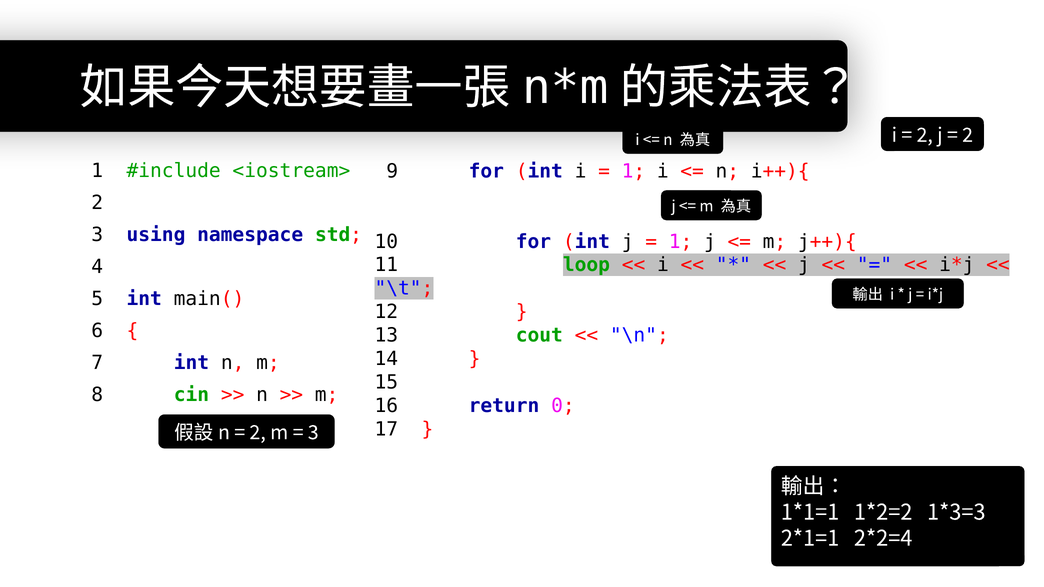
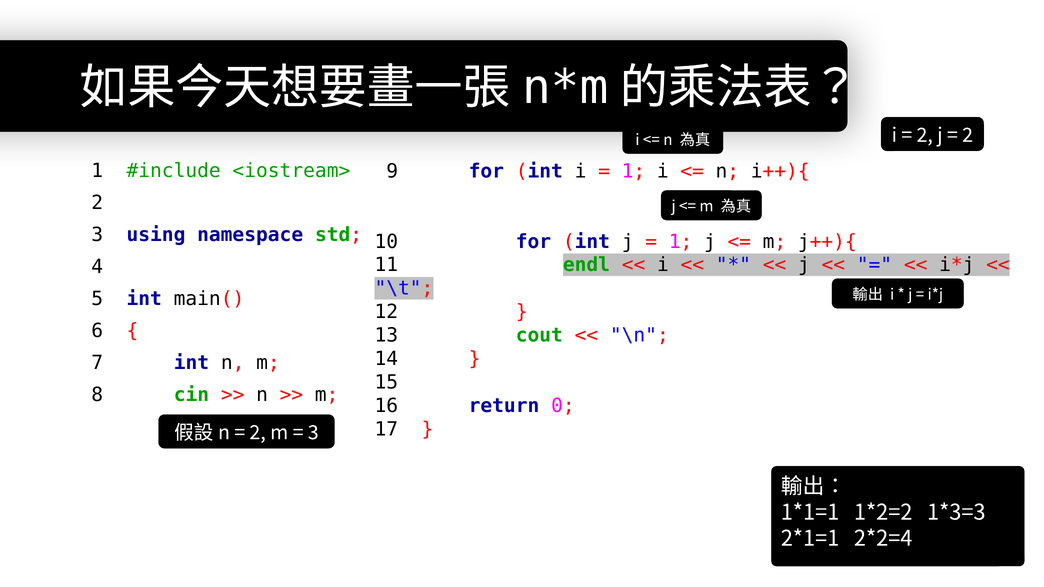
loop: loop -> endl
